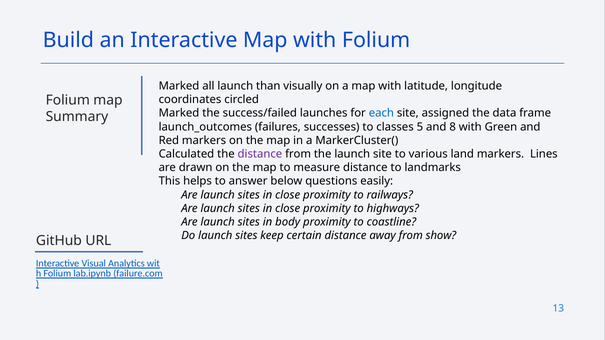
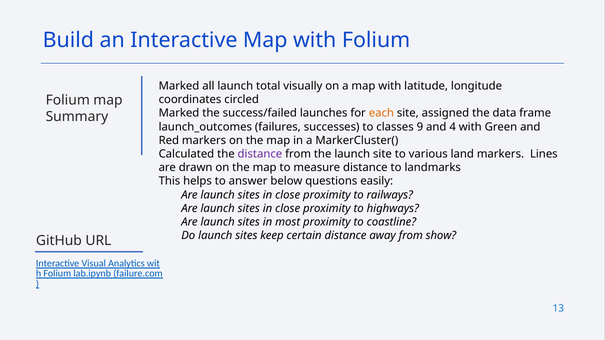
than: than -> total
each colour: blue -> orange
5: 5 -> 9
8: 8 -> 4
body: body -> most
